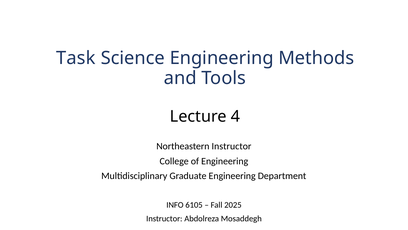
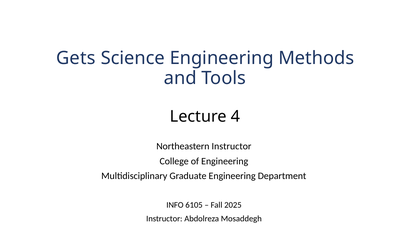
Task: Task -> Gets
